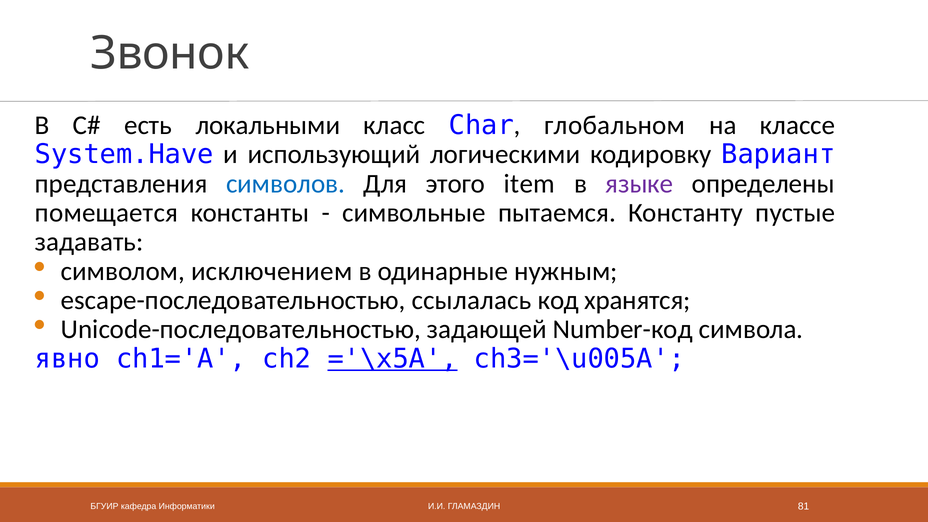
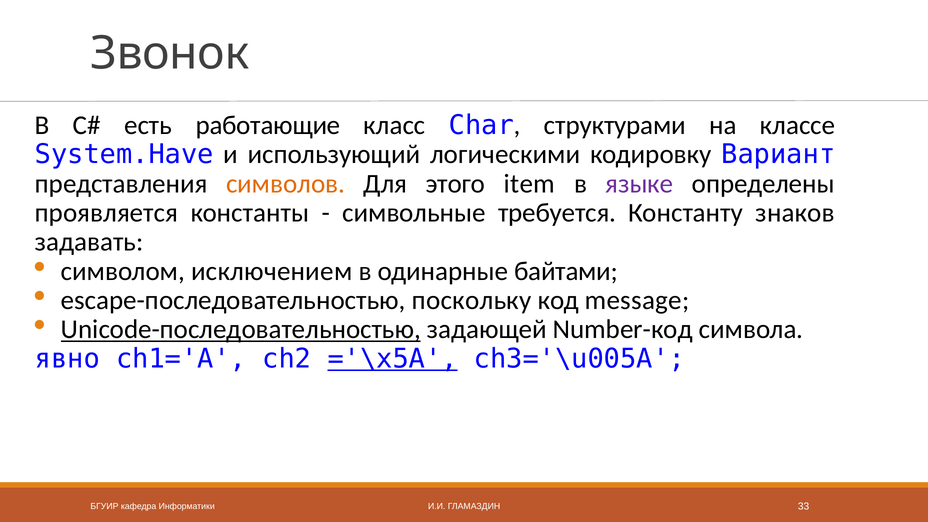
локальными: локальными -> работающие
глобальном: глобальном -> структурами
символов colour: blue -> orange
помещается: помещается -> проявляется
пытаемся: пытаемся -> требуется
пустые: пустые -> знаков
нужным: нужным -> байтами
ссылалась: ссылалась -> поскольку
хранятся: хранятся -> message
Unicode-последовательностью underline: none -> present
81: 81 -> 33
